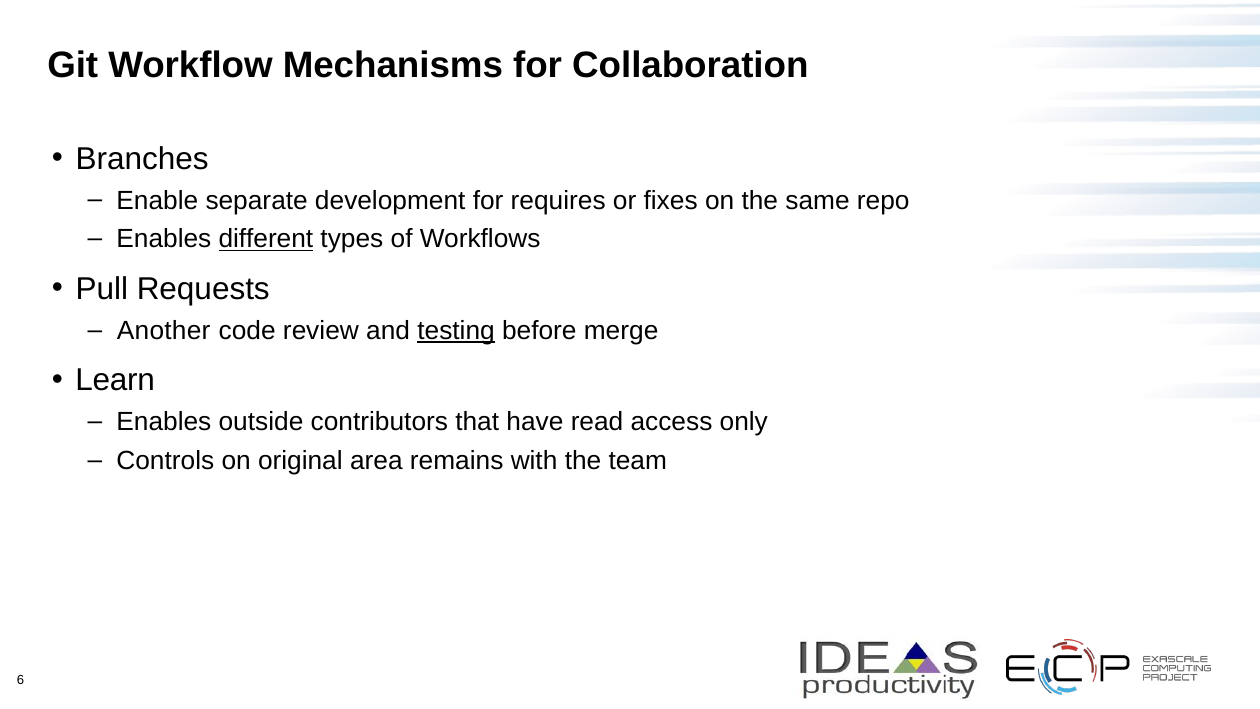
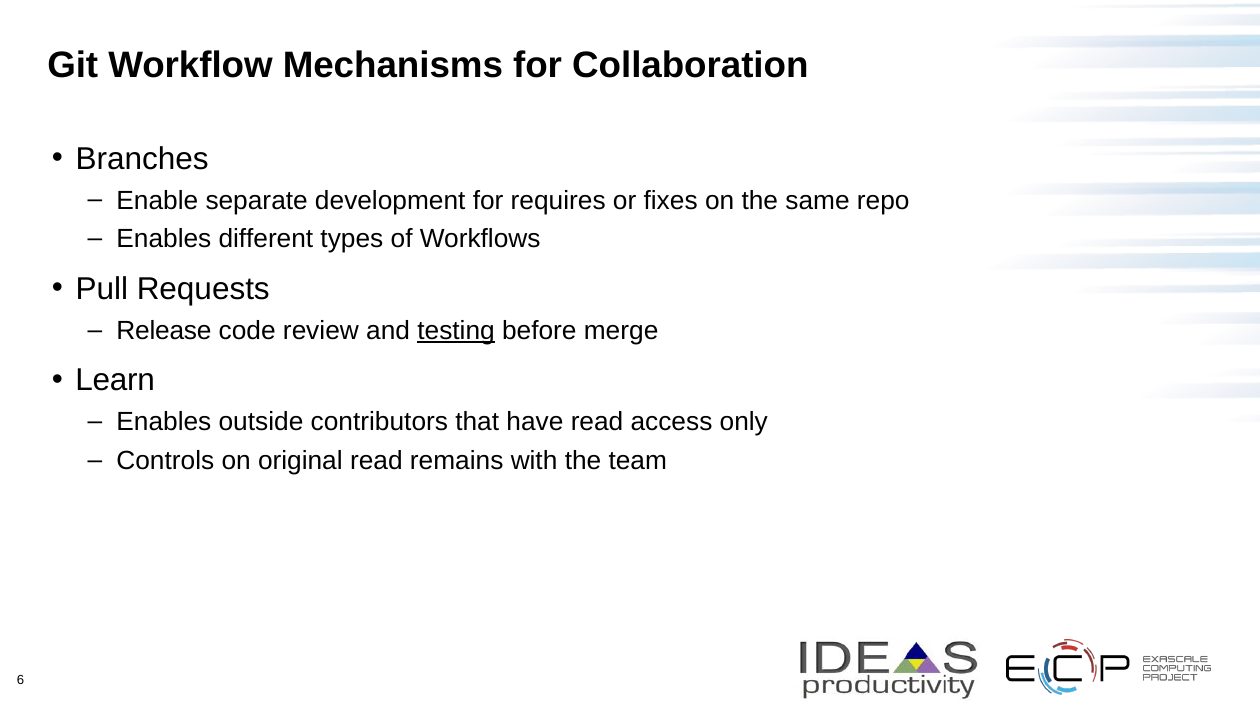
different underline: present -> none
Another: Another -> Release
original area: area -> read
